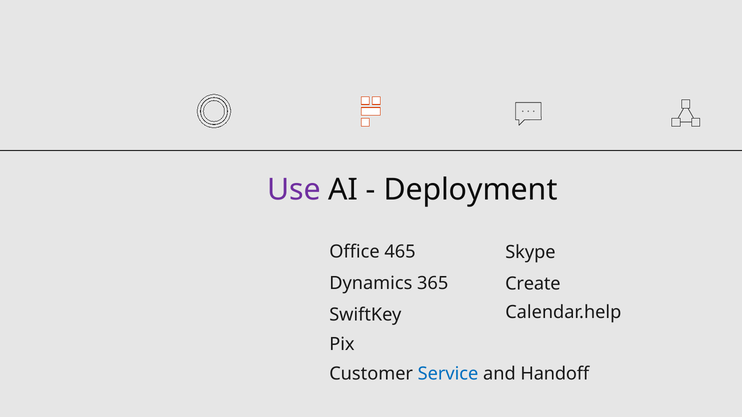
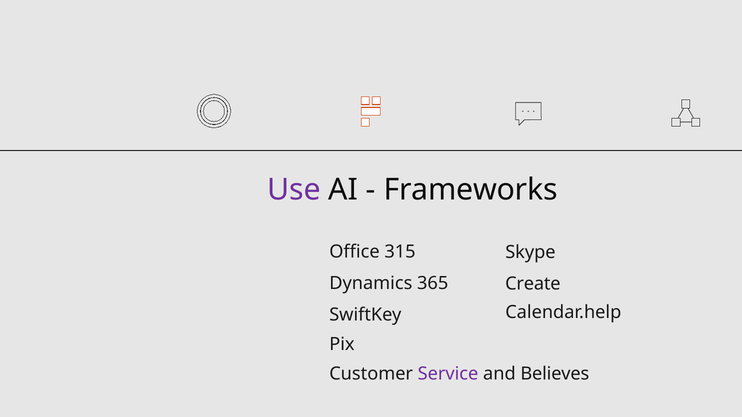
Deployment: Deployment -> Frameworks
465: 465 -> 315
Service colour: blue -> purple
Handoff: Handoff -> Believes
